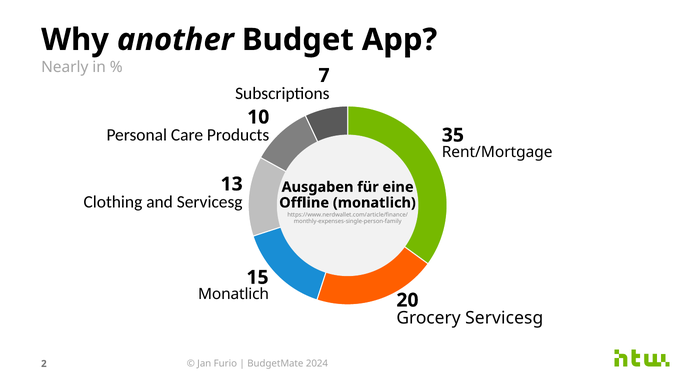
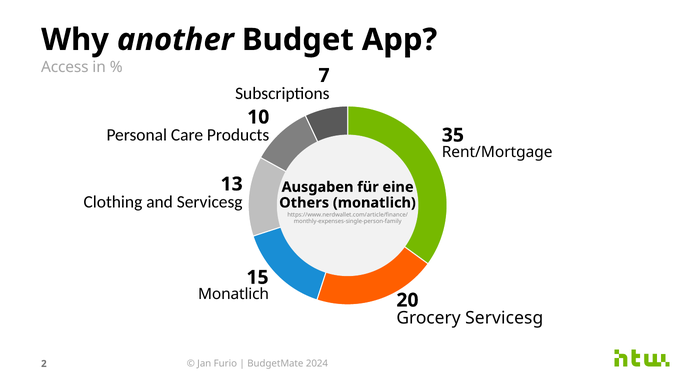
Nearly: Nearly -> Access
Offline: Offline -> Others
